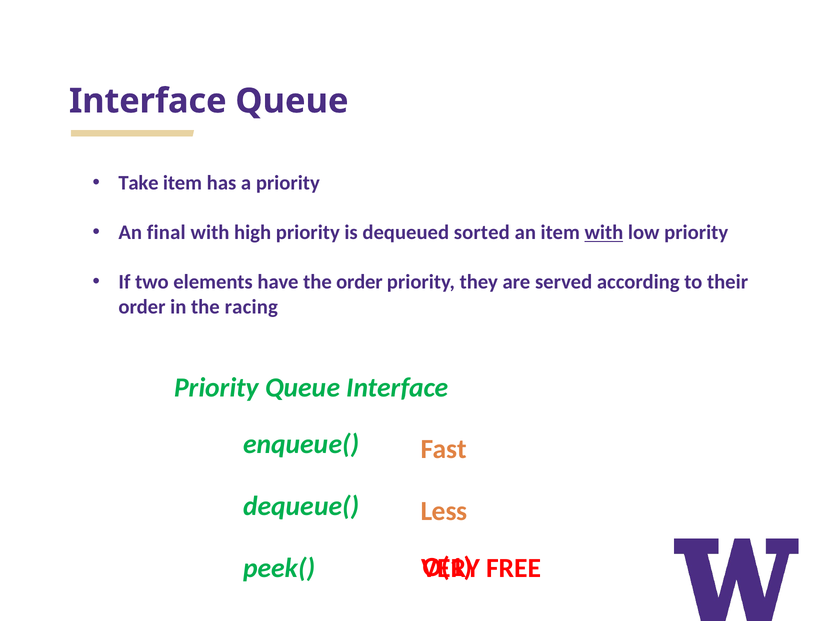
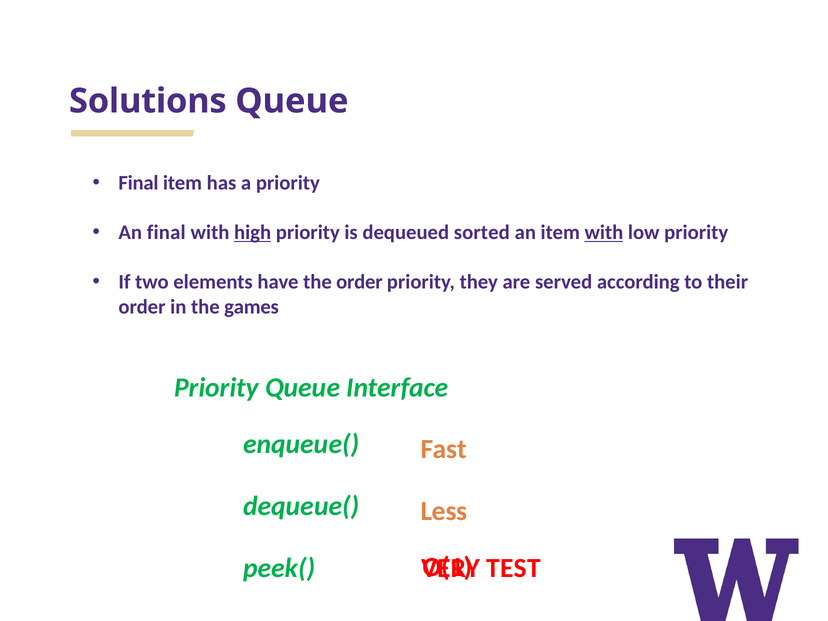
Interface at (148, 101): Interface -> Solutions
Take at (138, 183): Take -> Final
high underline: none -> present
racing: racing -> games
FREE: FREE -> TEST
